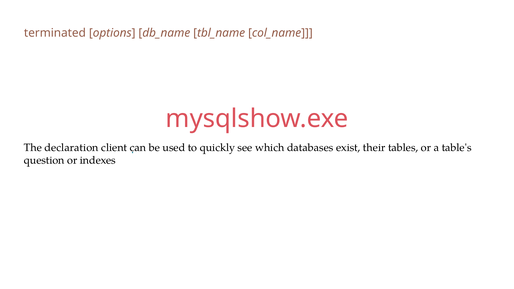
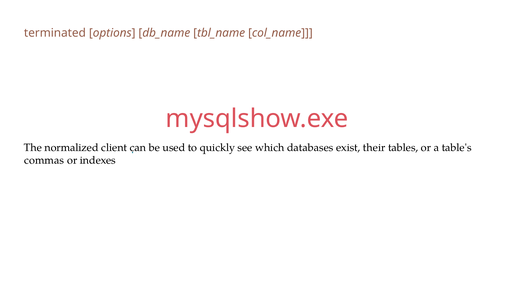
declaration: declaration -> normalized
question: question -> commas
